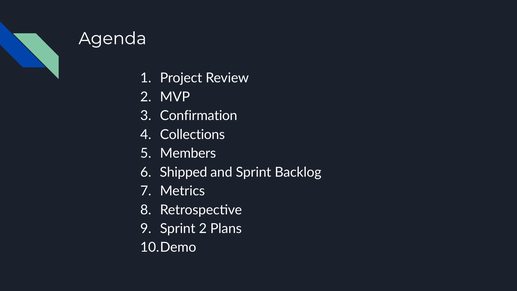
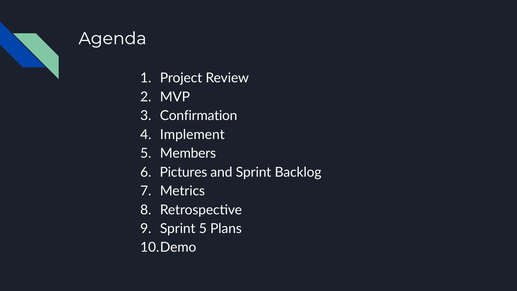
Collections: Collections -> Implement
Shipped: Shipped -> Pictures
Sprint 2: 2 -> 5
